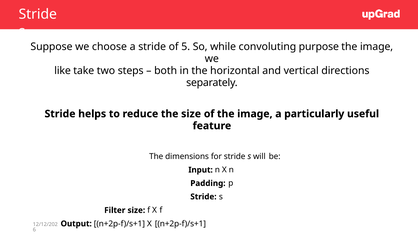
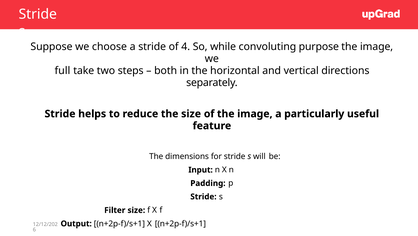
5: 5 -> 4
like: like -> full
